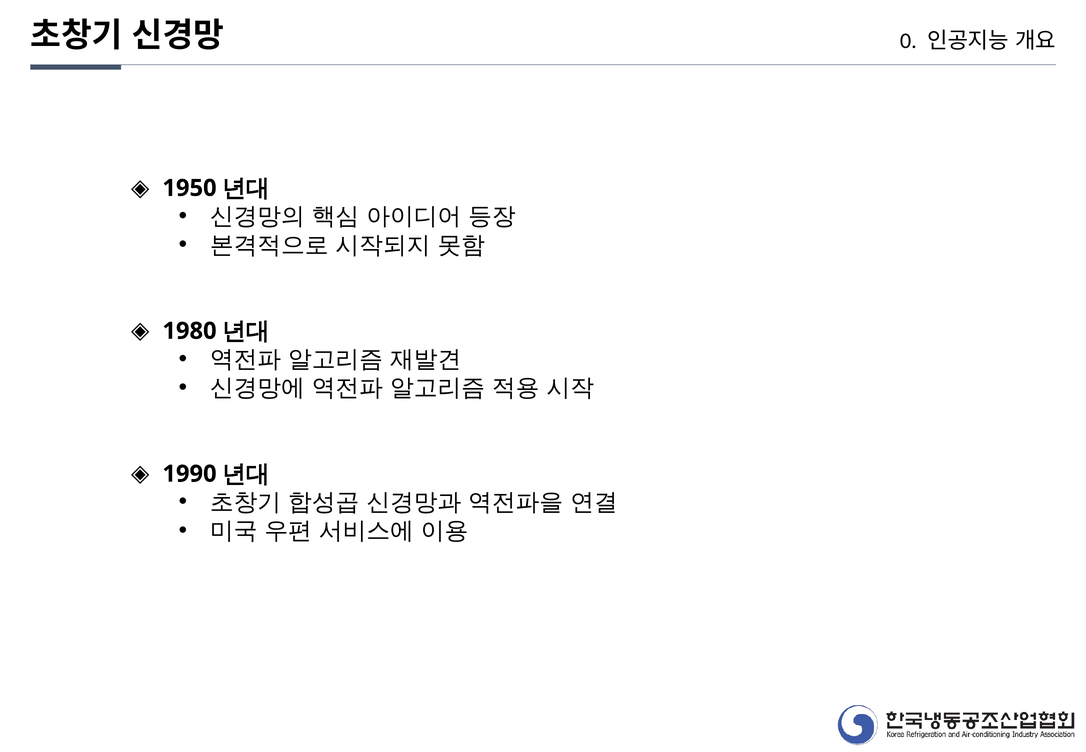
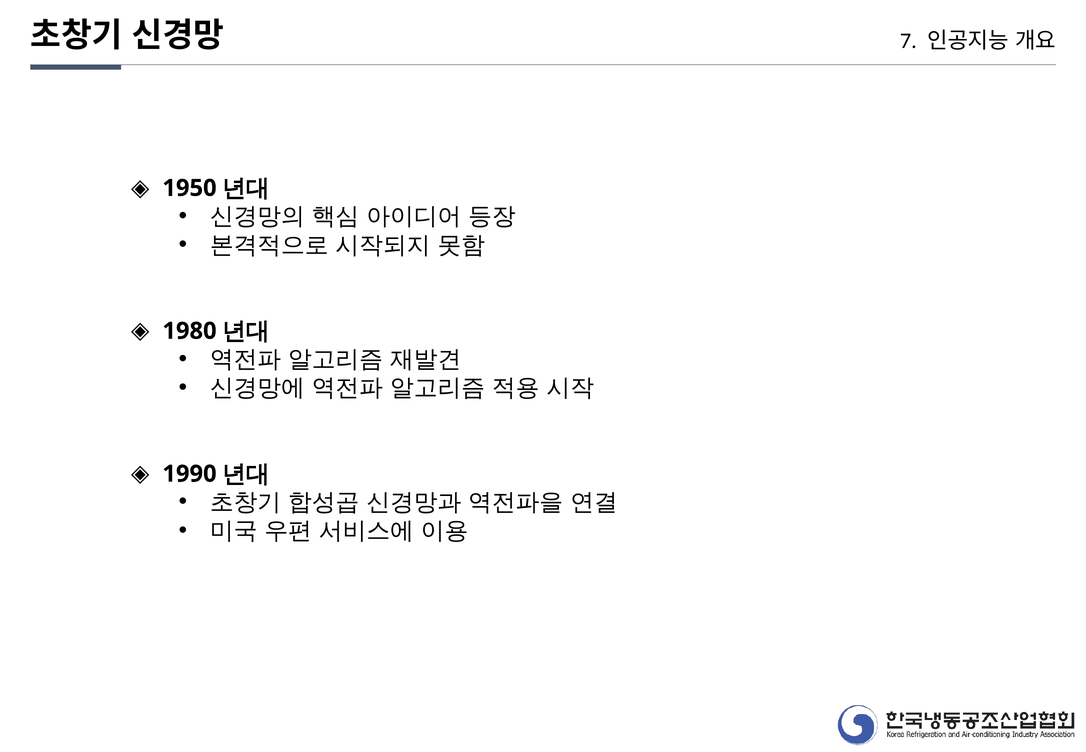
0: 0 -> 7
